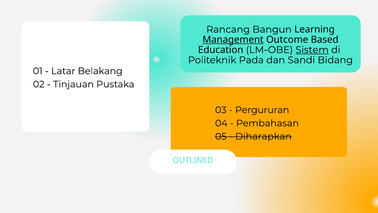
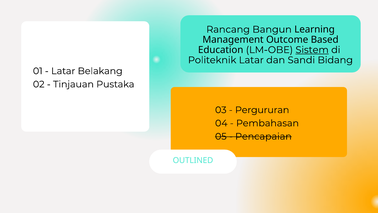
Management underline: present -> none
Politeknik Pada: Pada -> Latar
Diharapkan: Diharapkan -> Pencapaian
